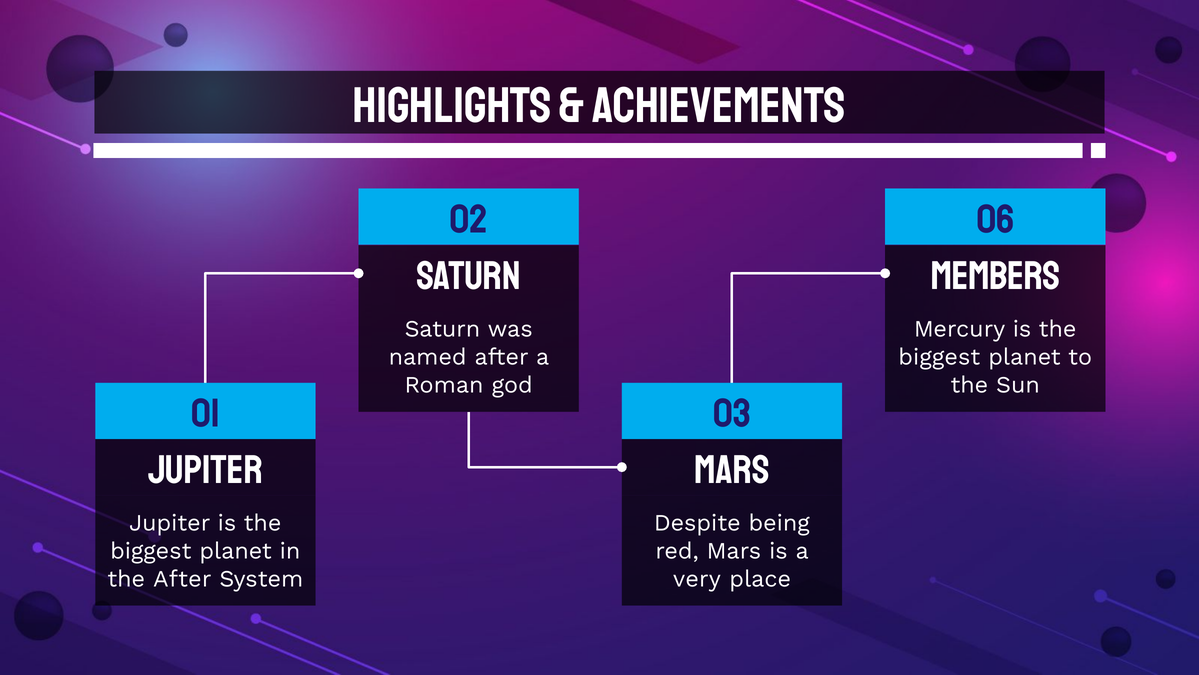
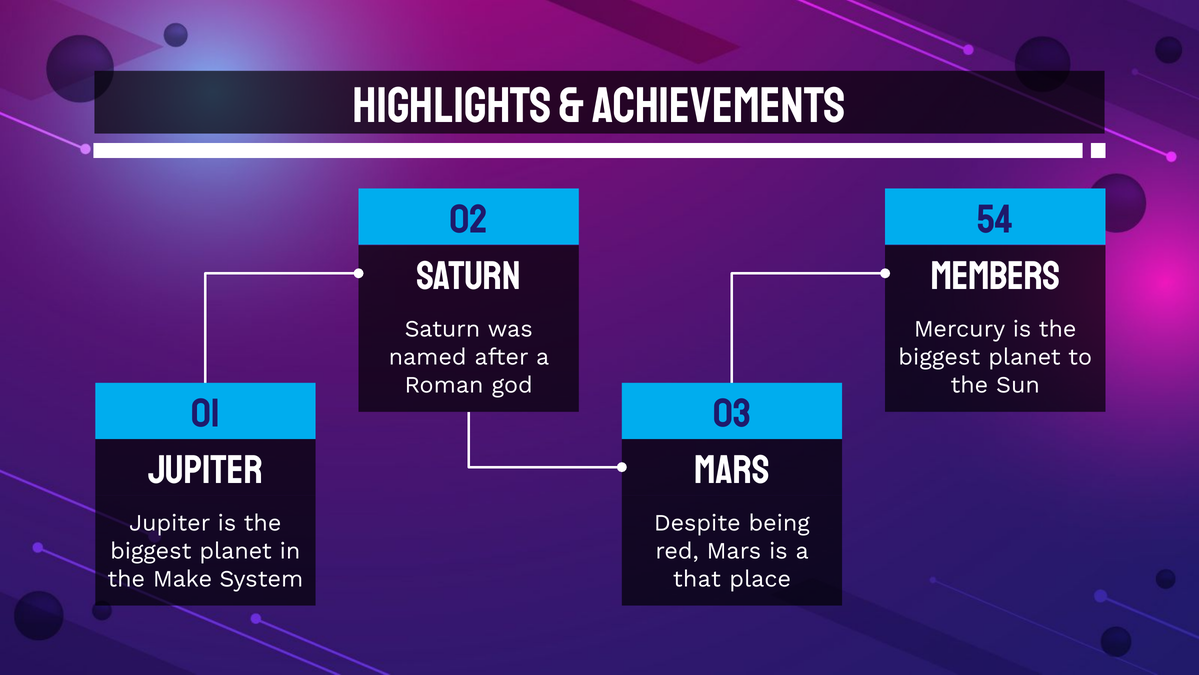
06: 06 -> 54
the After: After -> Make
very: very -> that
